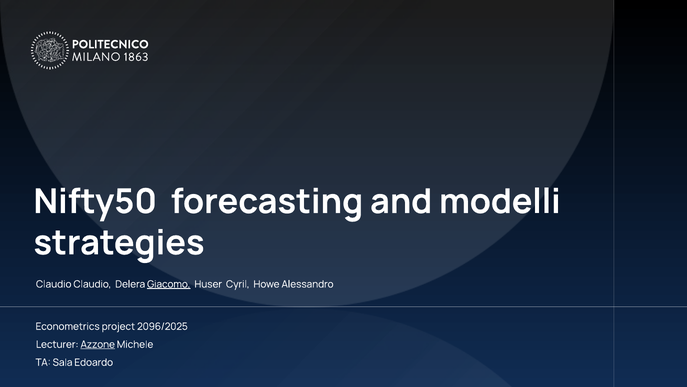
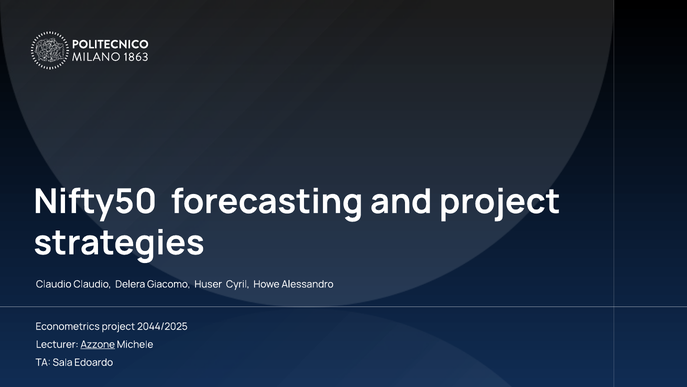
and modelli: modelli -> project
Giacomo underline: present -> none
2096/2025: 2096/2025 -> 2044/2025
